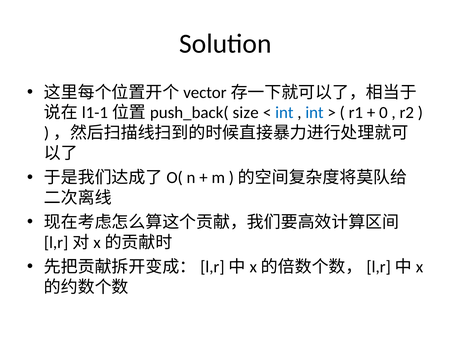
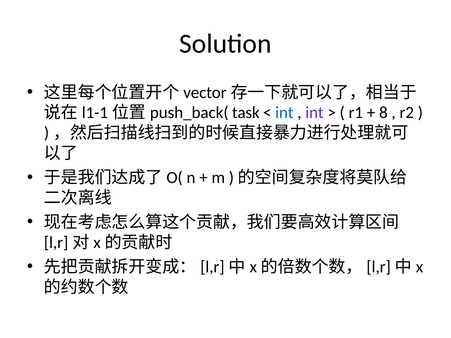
size: size -> task
int at (314, 113) colour: blue -> purple
0: 0 -> 8
